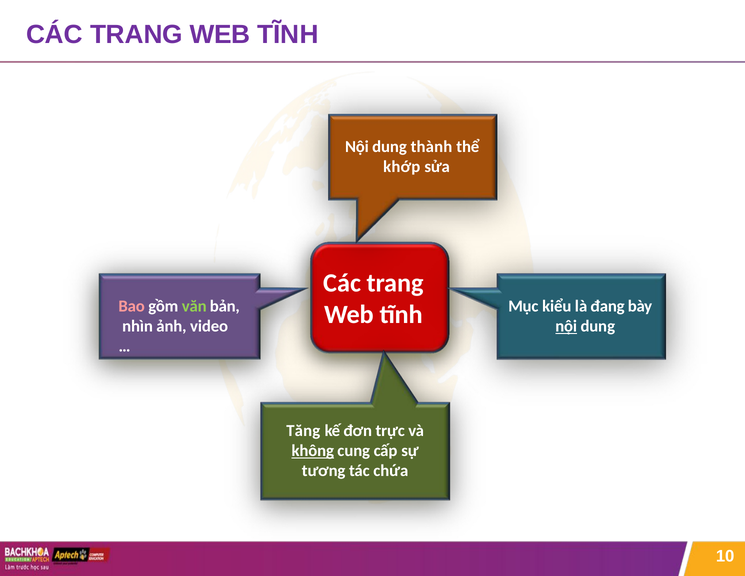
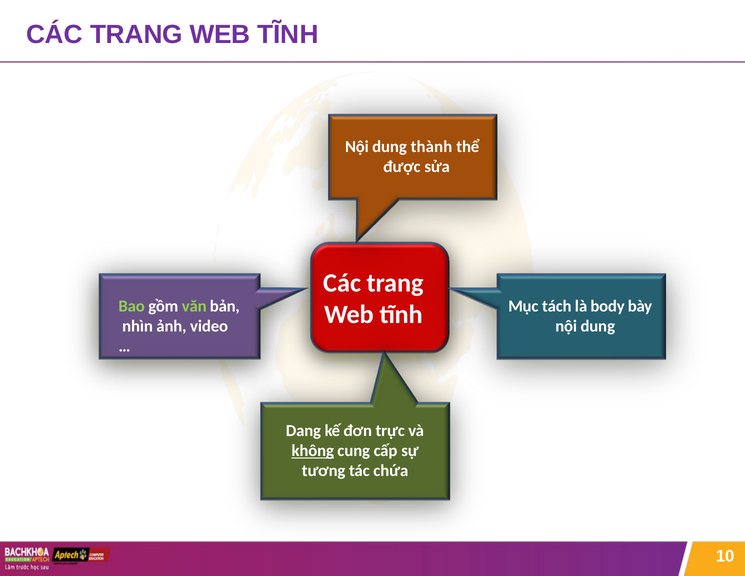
khớp: khớp -> được
Bao colour: pink -> light green
kiểu: kiểu -> tách
đang: đang -> body
nội at (566, 326) underline: present -> none
Tăng: Tăng -> Dang
